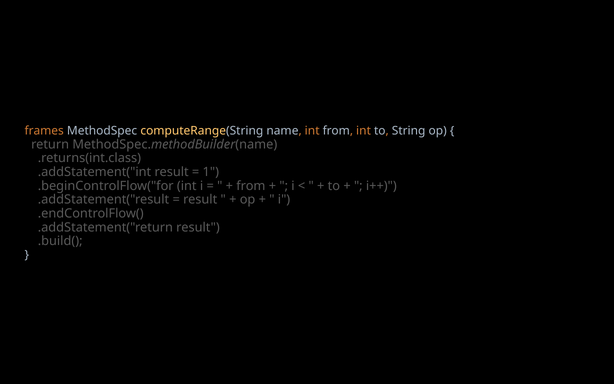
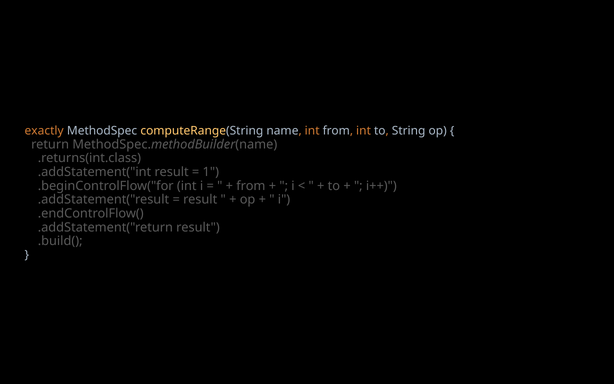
frames: frames -> exactly
